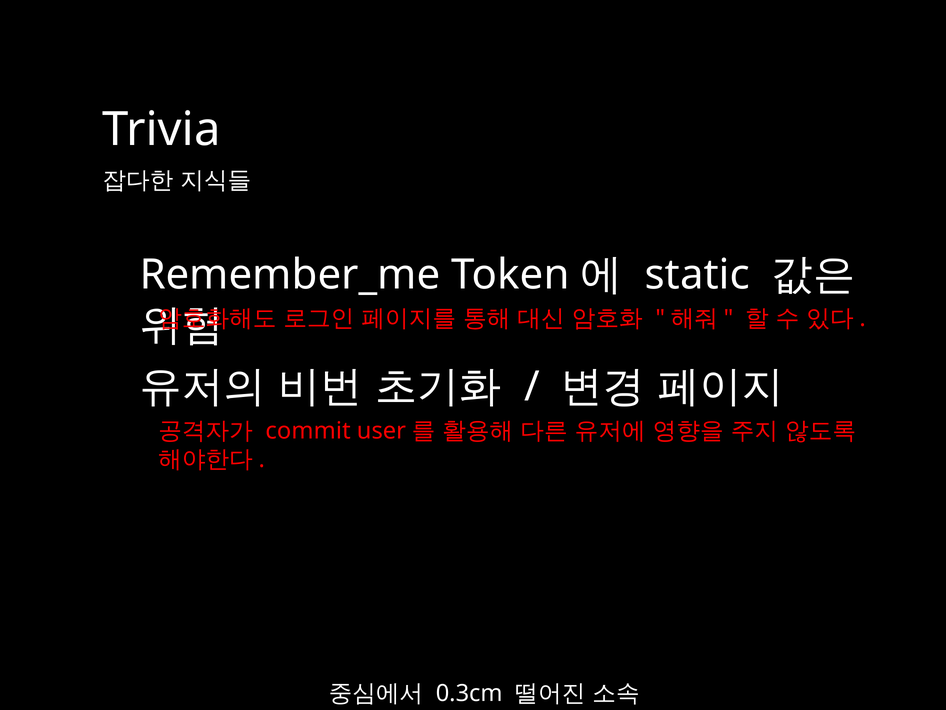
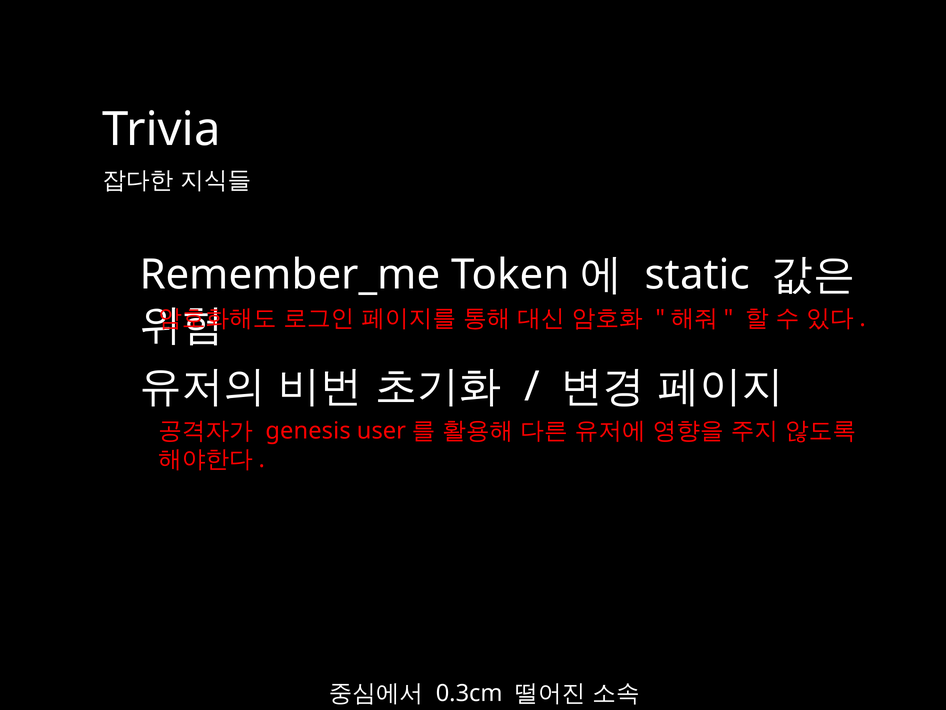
commit: commit -> genesis
